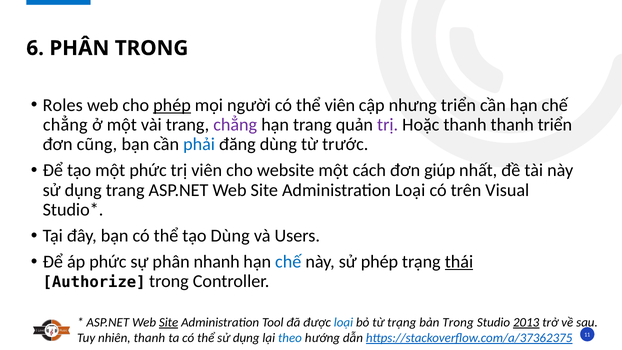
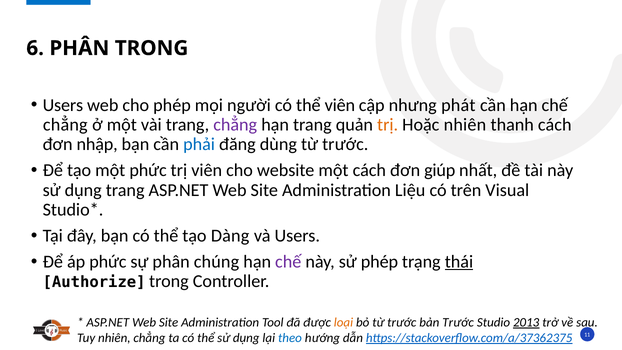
Roles at (63, 105): Roles -> Users
phép at (172, 105) underline: present -> none
nhưng triển: triển -> phát
trị at (388, 125) colour: purple -> orange
Hoặc thanh: thanh -> nhiên
thanh triển: triển -> cách
cũng: cũng -> nhập
Administration Loại: Loại -> Liệu
tạo Dùng: Dùng -> Dàng
nhanh: nhanh -> chúng
chế at (288, 262) colour: blue -> purple
Site at (169, 322) underline: present -> none
loại at (343, 322) colour: blue -> orange
bỏ từ trạng: trạng -> trước
bản Trong: Trong -> Trước
nhiên thanh: thanh -> chẳng
